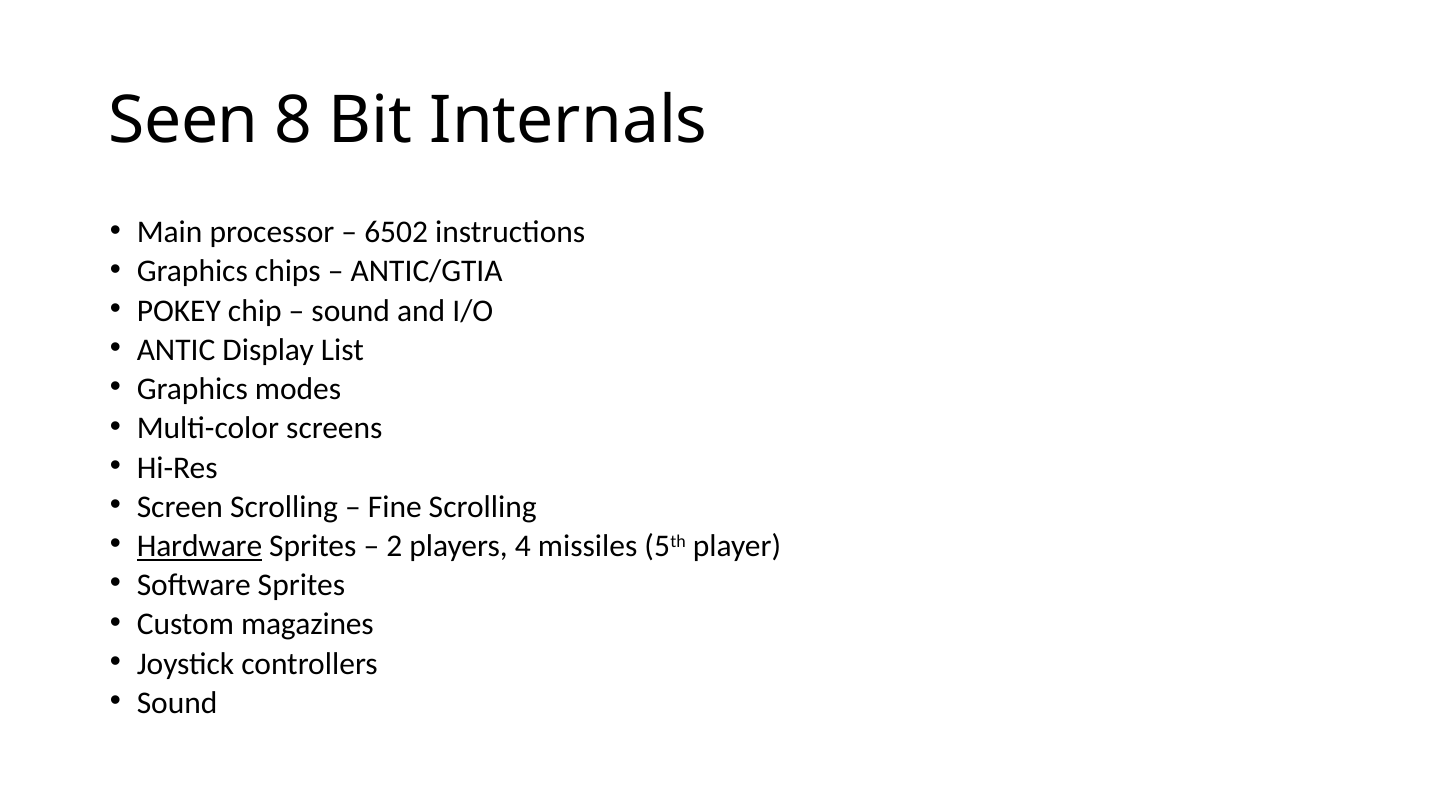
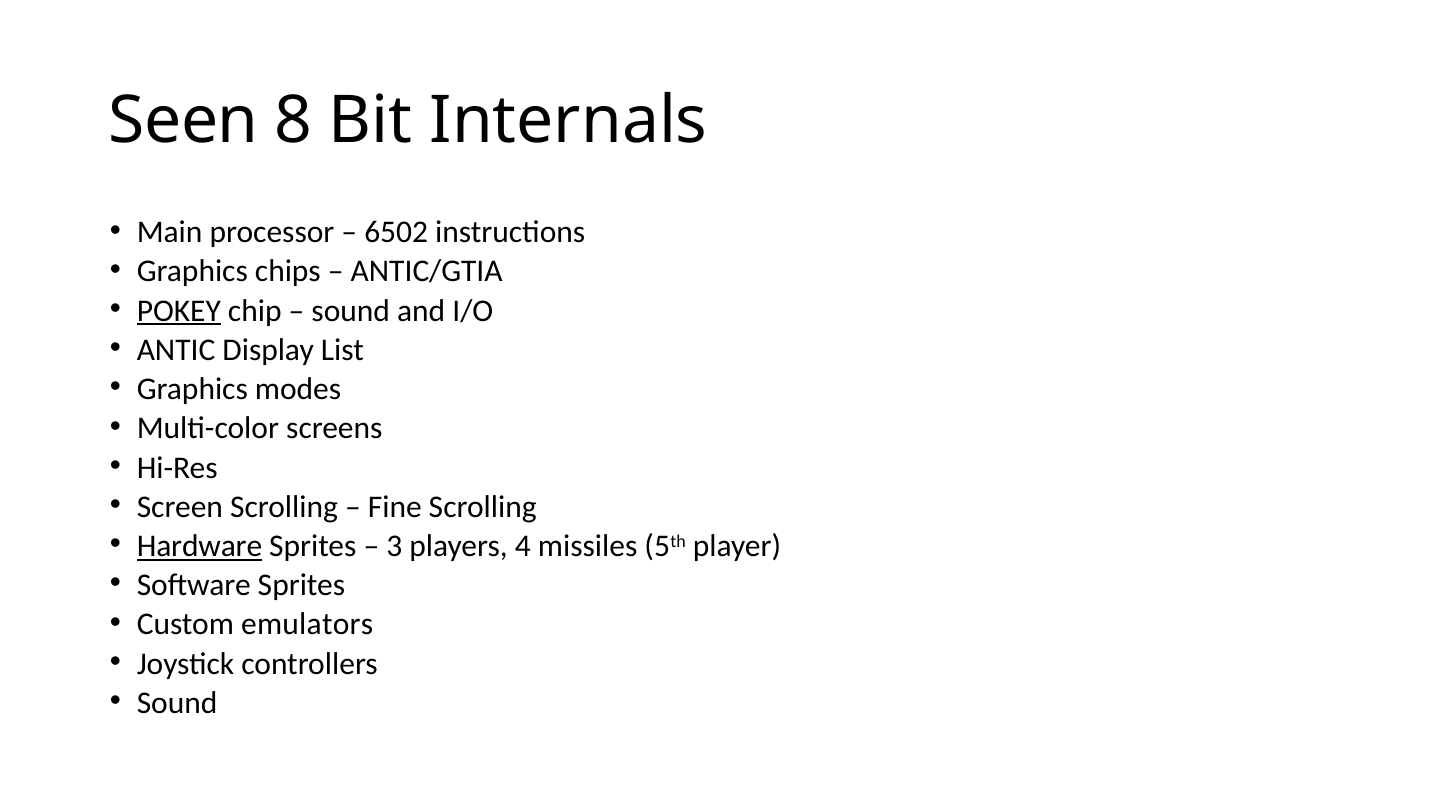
POKEY underline: none -> present
2: 2 -> 3
magazines: magazines -> emulators
